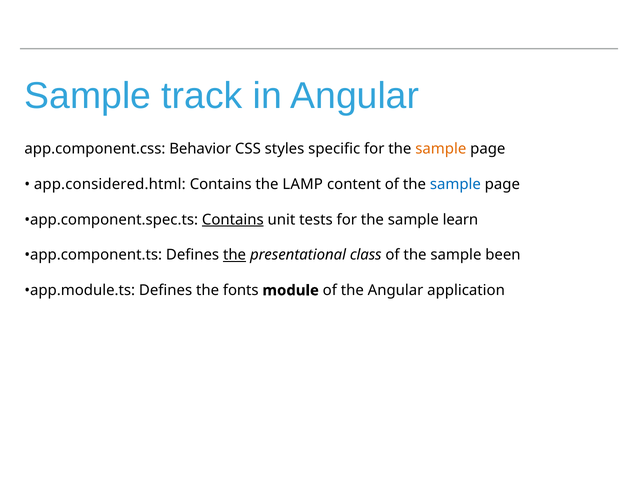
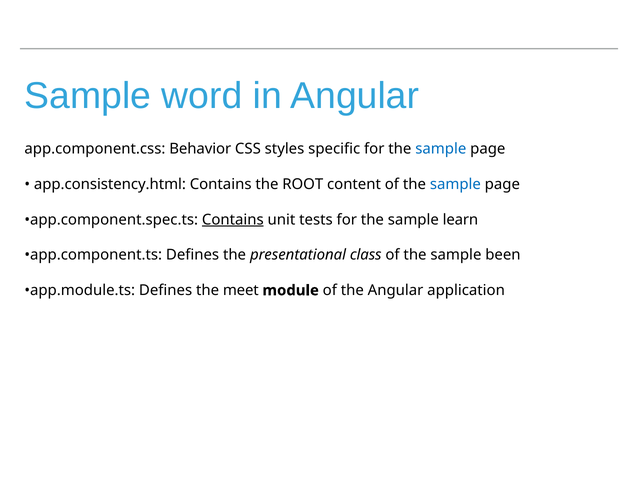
track: track -> word
sample at (441, 149) colour: orange -> blue
app.considered.html: app.considered.html -> app.consistency.html
LAMP: LAMP -> ROOT
the at (235, 255) underline: present -> none
fonts: fonts -> meet
